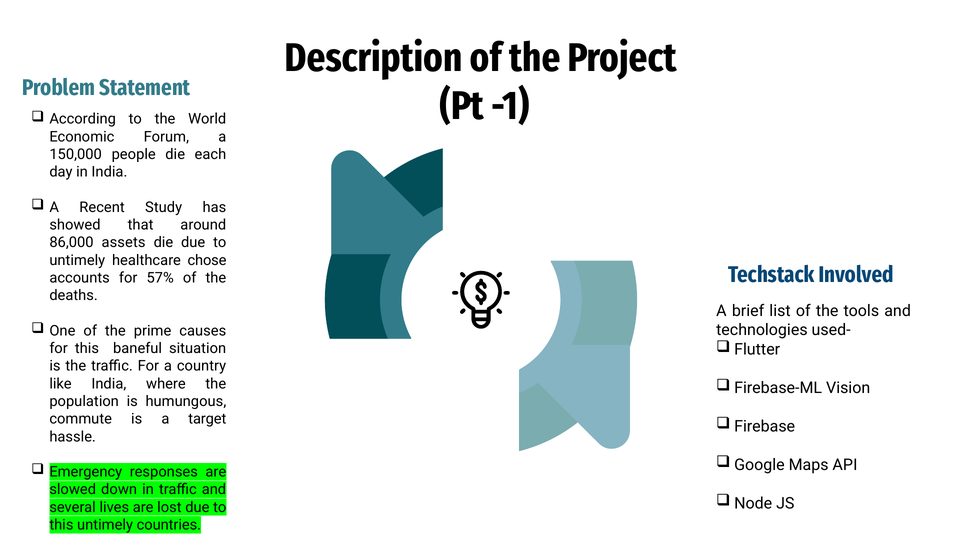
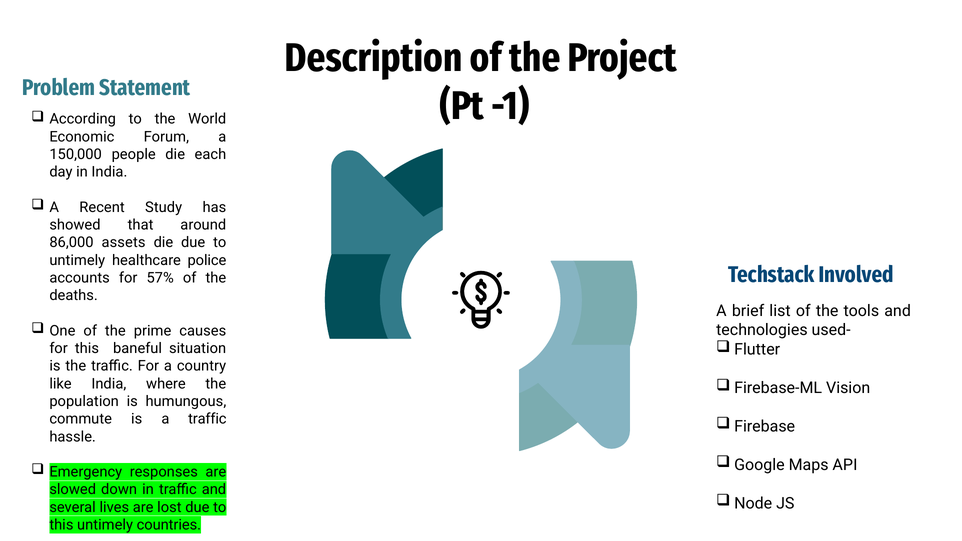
chose: chose -> police
a target: target -> traffic
